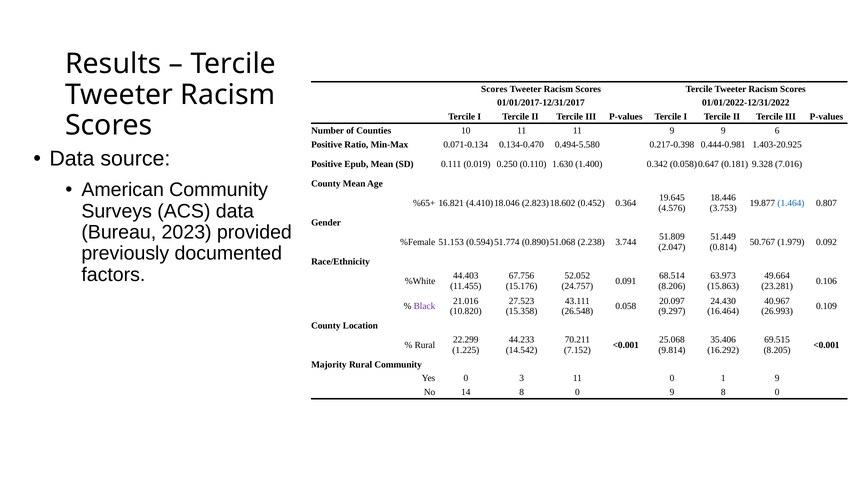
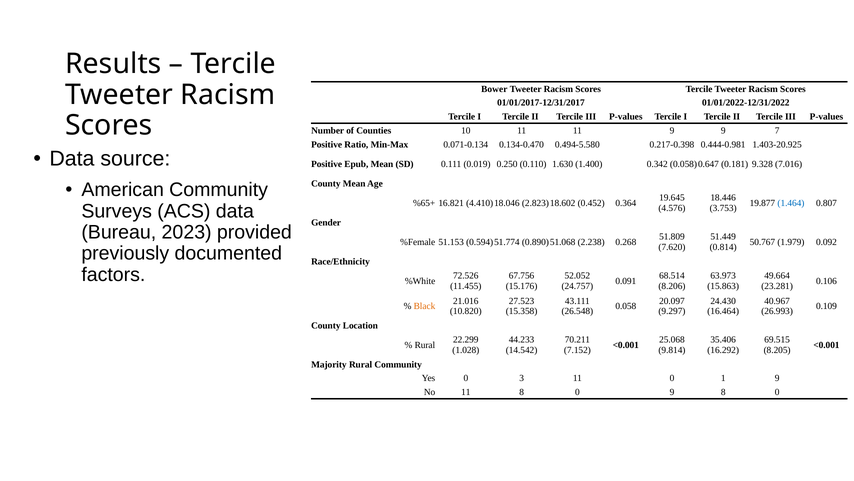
Scores at (494, 89): Scores -> Bower
6: 6 -> 7
3.744: 3.744 -> 0.268
2.047: 2.047 -> 7.620
44.403: 44.403 -> 72.526
Black colour: purple -> orange
1.225: 1.225 -> 1.028
No 14: 14 -> 11
